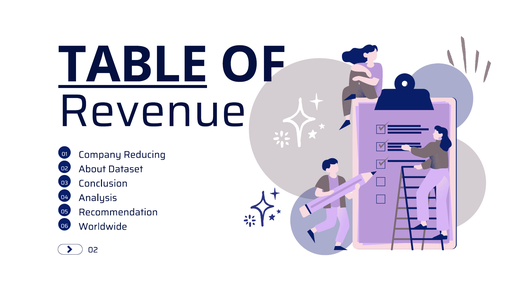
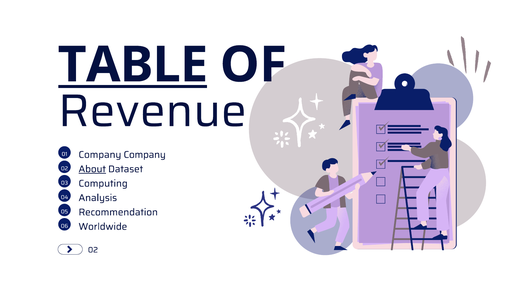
Company Reducing: Reducing -> Company
About underline: none -> present
Conclusion: Conclusion -> Computing
